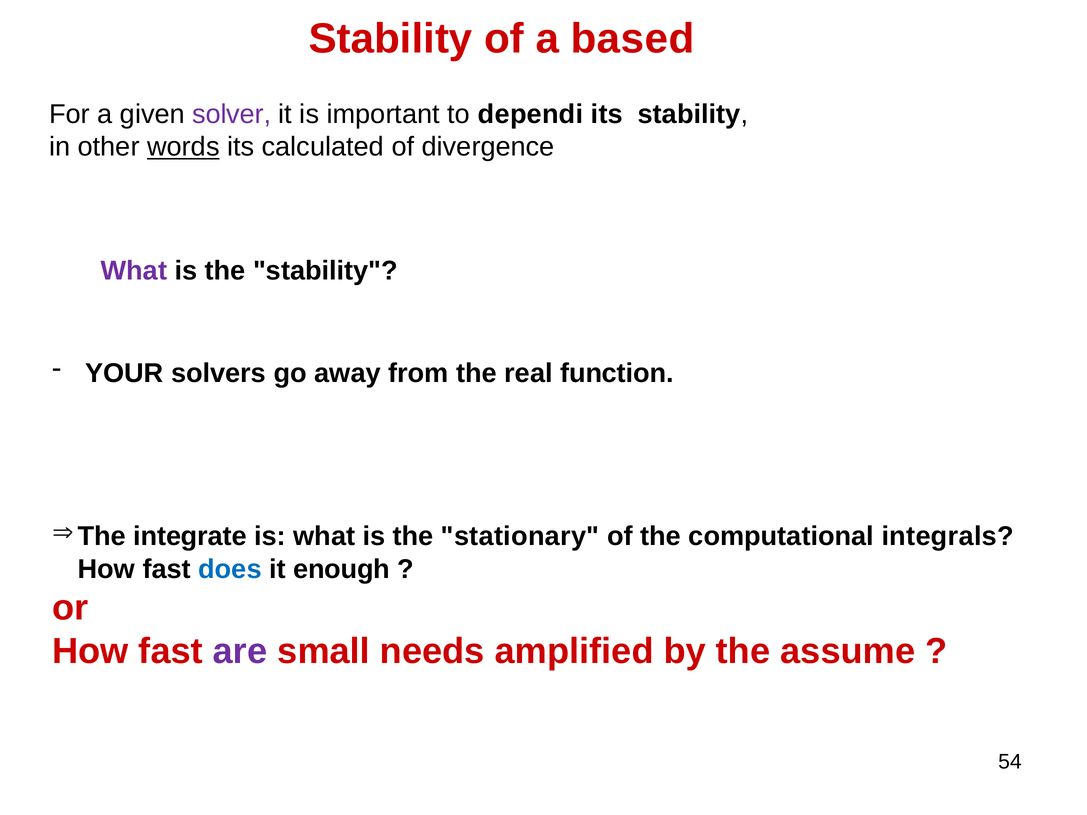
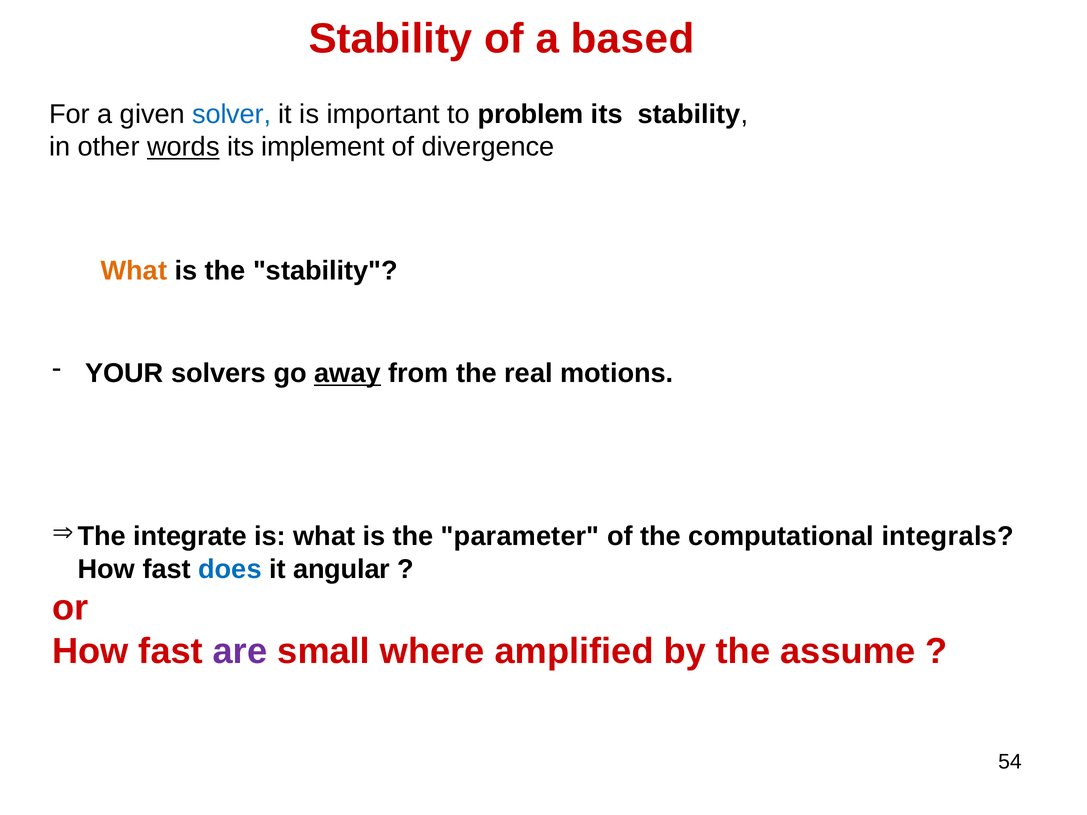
solver colour: purple -> blue
dependi: dependi -> problem
calculated: calculated -> implement
What at (134, 271) colour: purple -> orange
away underline: none -> present
function: function -> motions
stationary: stationary -> parameter
enough: enough -> angular
needs: needs -> where
